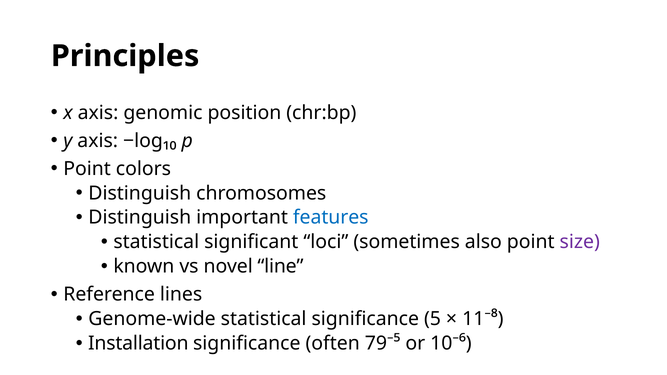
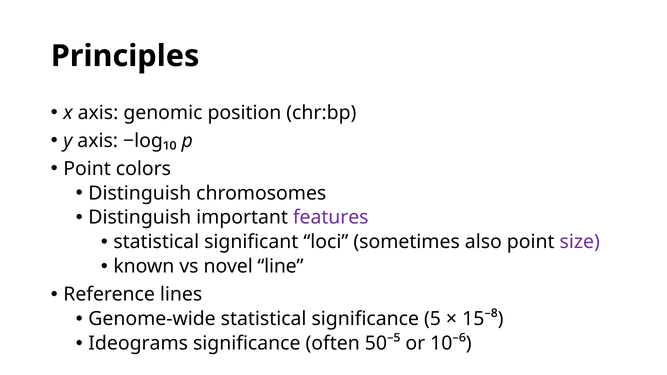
features colour: blue -> purple
11⁻⁸: 11⁻⁸ -> 15⁻⁸
Installation: Installation -> Ideograms
79⁻⁵: 79⁻⁵ -> 50⁻⁵
